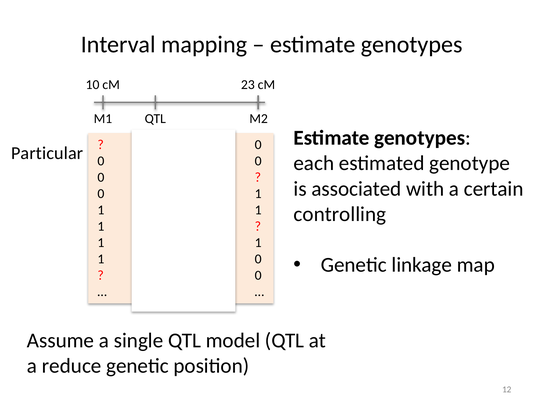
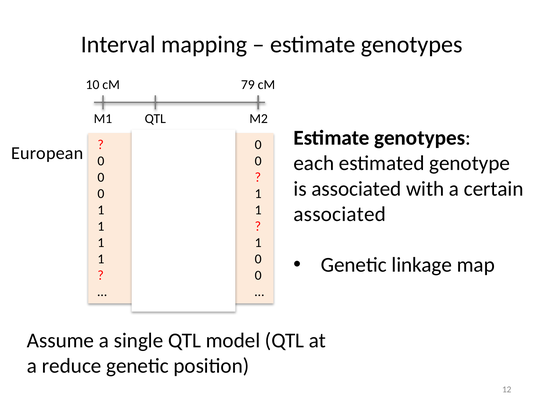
23: 23 -> 79
Particular: Particular -> European
controlling at (340, 214): controlling -> associated
